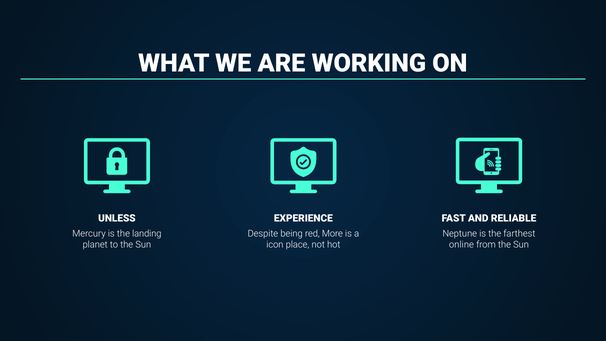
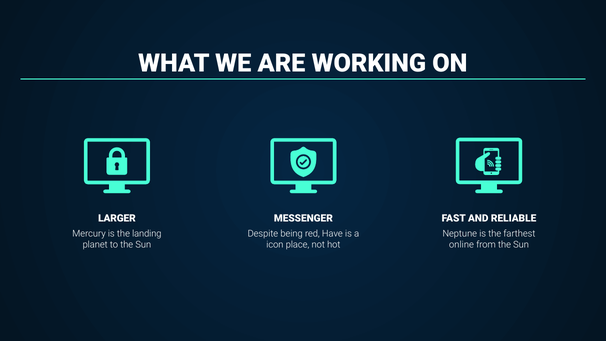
UNLESS: UNLESS -> LARGER
EXPERIENCE: EXPERIENCE -> MESSENGER
More: More -> Have
